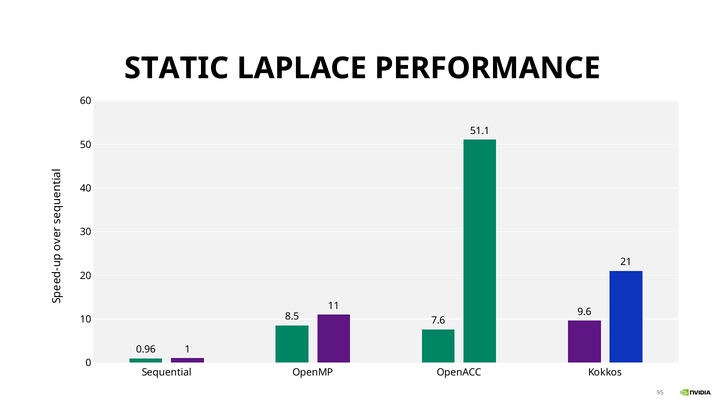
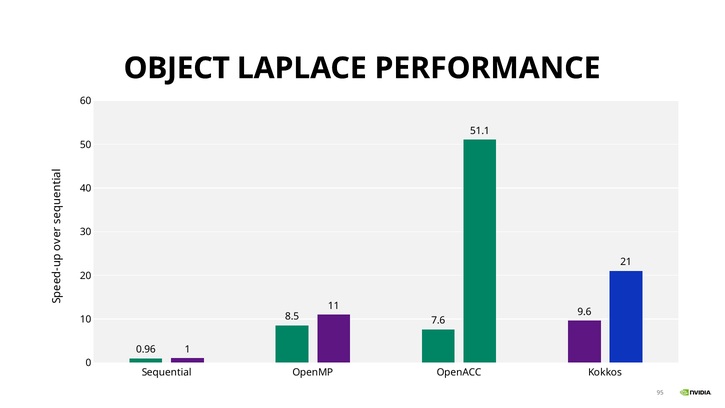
STATIC: STATIC -> OBJECT
